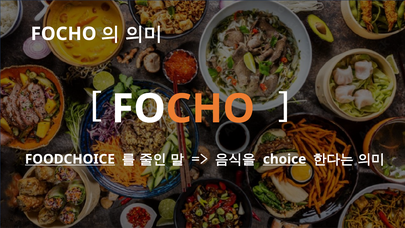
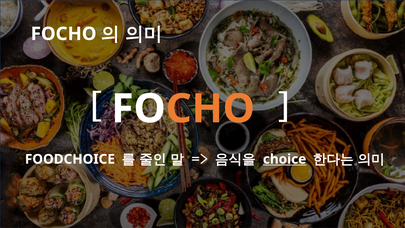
FOODCHOICE underline: present -> none
